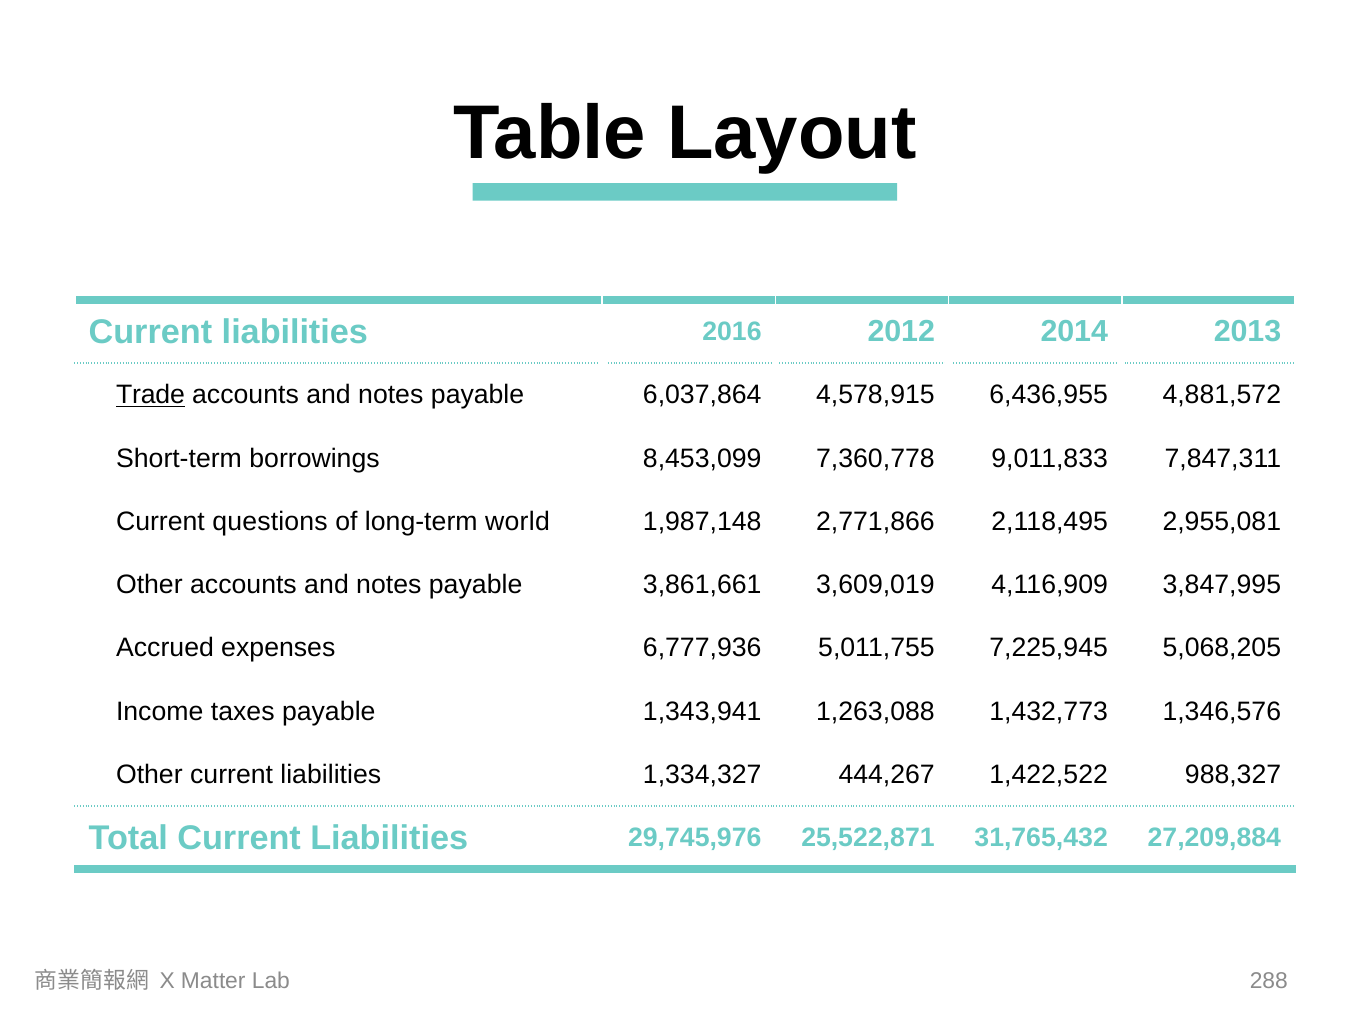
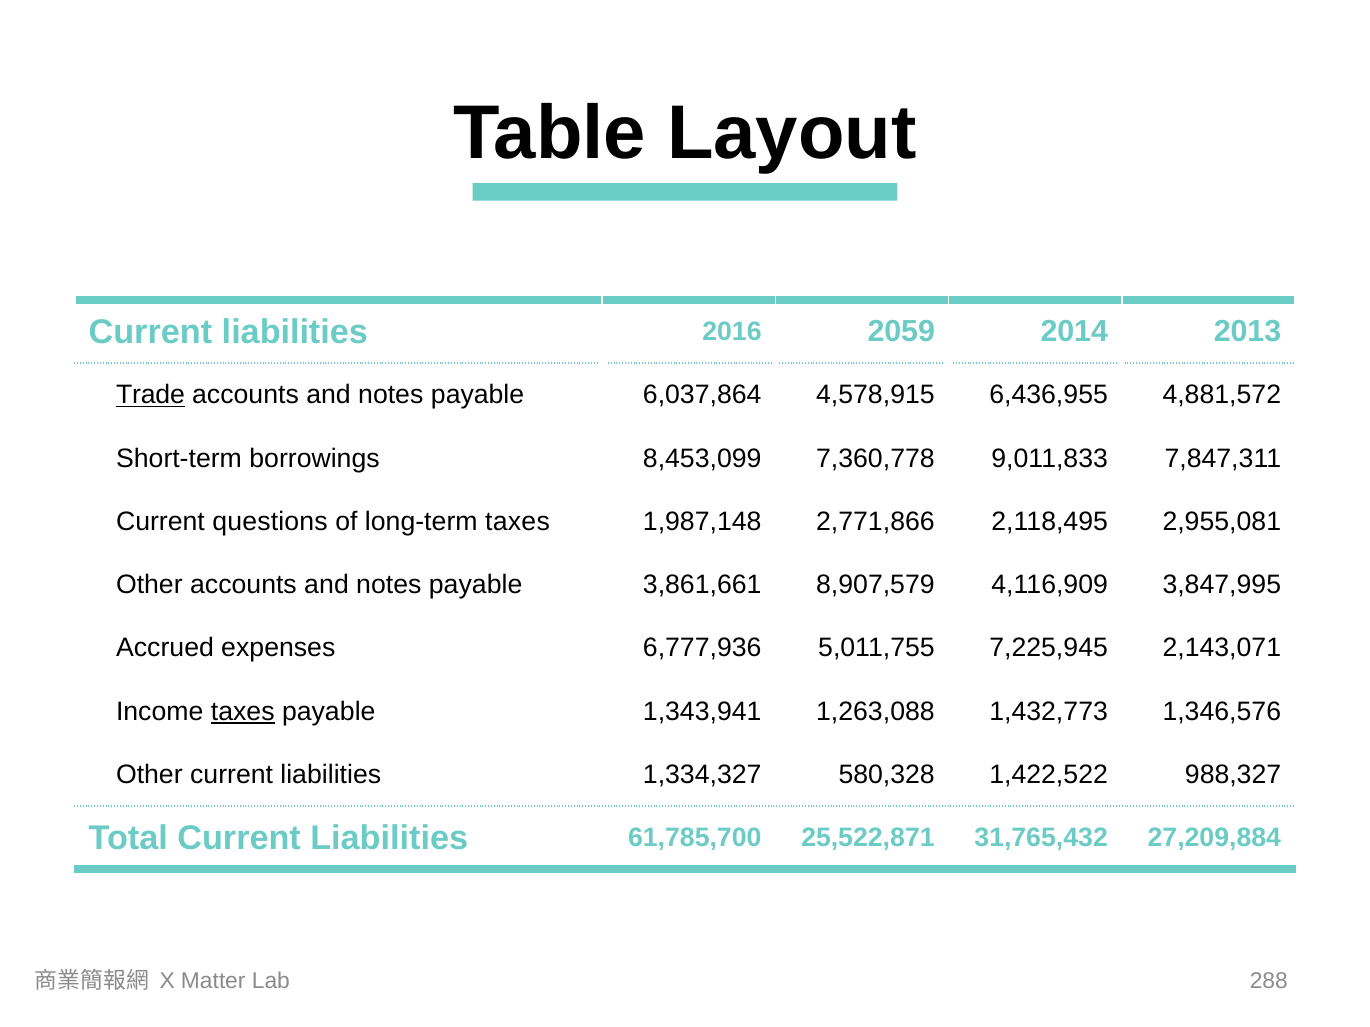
2012: 2012 -> 2059
long-term world: world -> taxes
3,609,019: 3,609,019 -> 8,907,579
5,068,205: 5,068,205 -> 2,143,071
taxes at (243, 712) underline: none -> present
444,267: 444,267 -> 580,328
29,745,976: 29,745,976 -> 61,785,700
